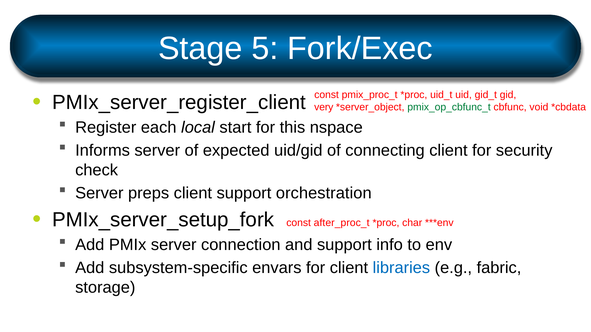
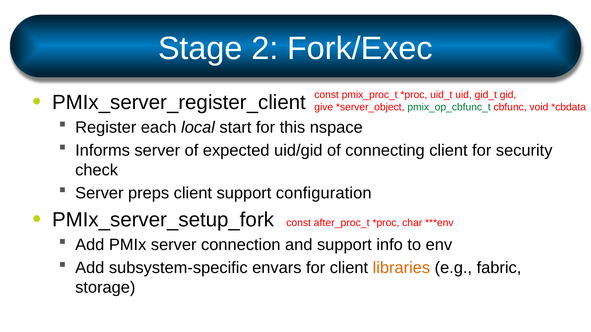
5: 5 -> 2
very: very -> give
orchestration: orchestration -> configuration
libraries colour: blue -> orange
